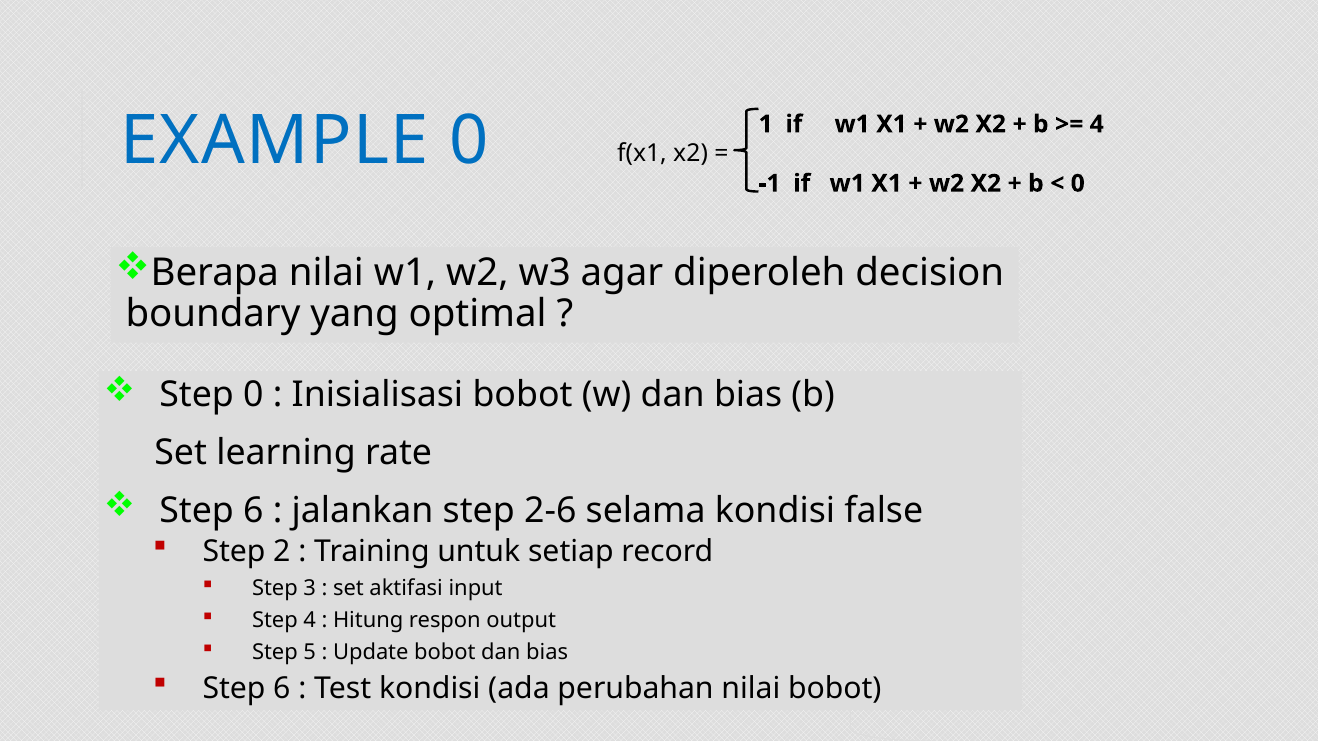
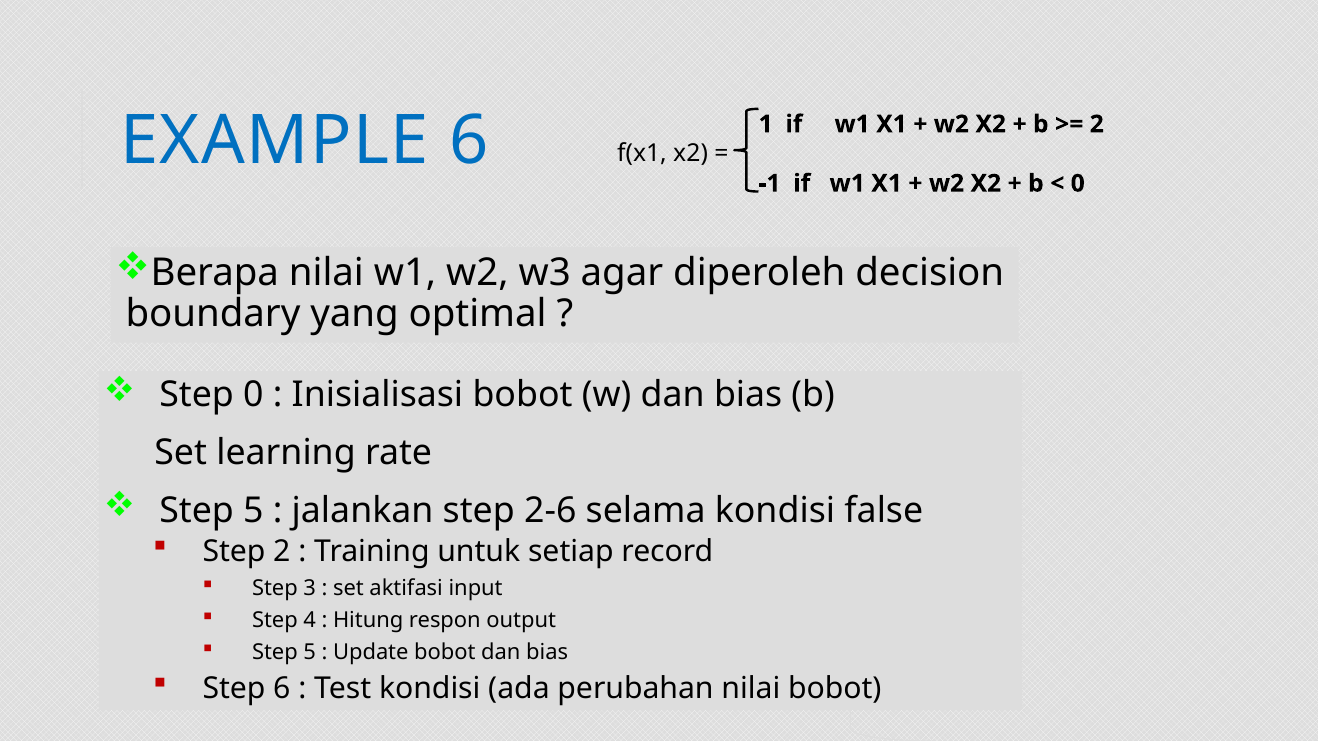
4 at (1097, 124): 4 -> 2
EXAMPLE 0: 0 -> 6
6 at (253, 511): 6 -> 5
